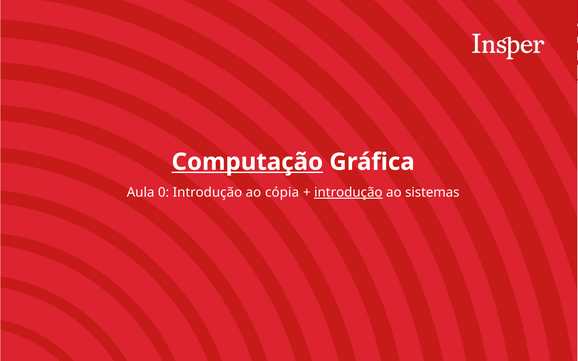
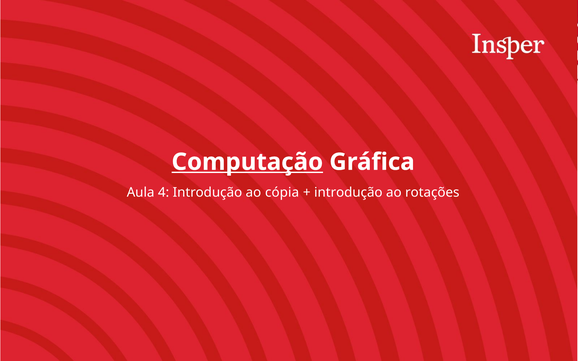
0: 0 -> 4
introdução at (348, 193) underline: present -> none
sistemas: sistemas -> rotações
